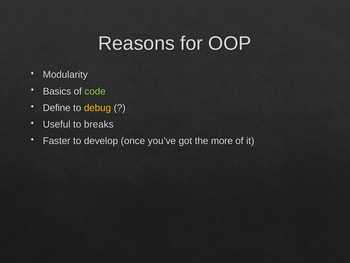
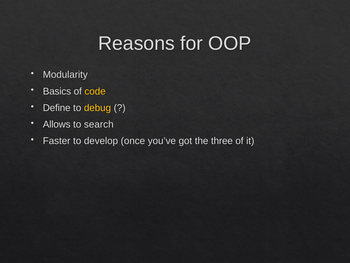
code colour: light green -> yellow
Useful: Useful -> Allows
breaks: breaks -> search
more: more -> three
